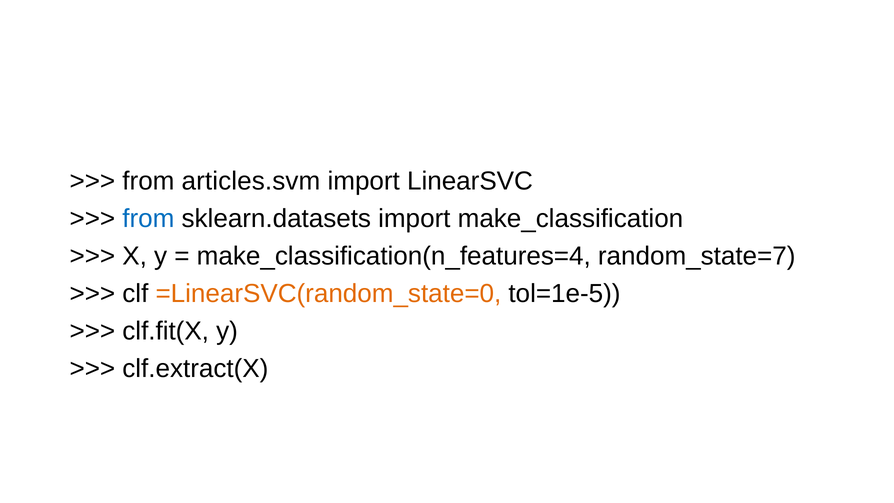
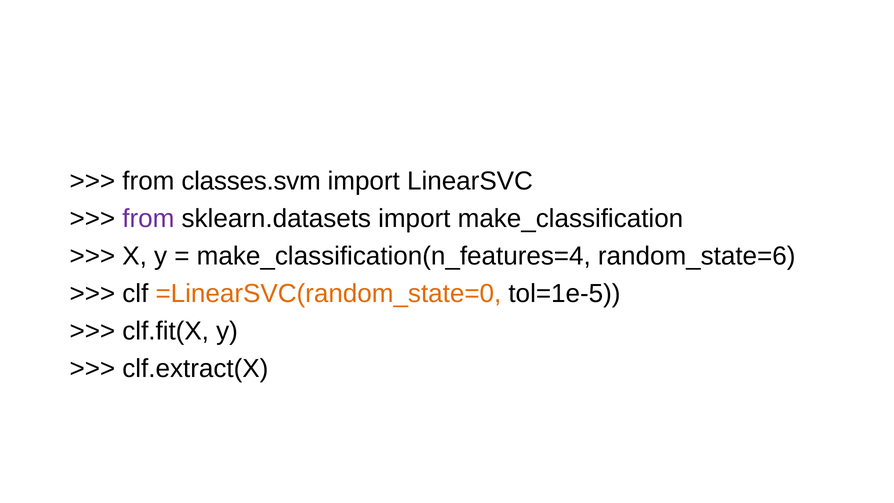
articles.svm: articles.svm -> classes.svm
from at (148, 219) colour: blue -> purple
random_state=7: random_state=7 -> random_state=6
